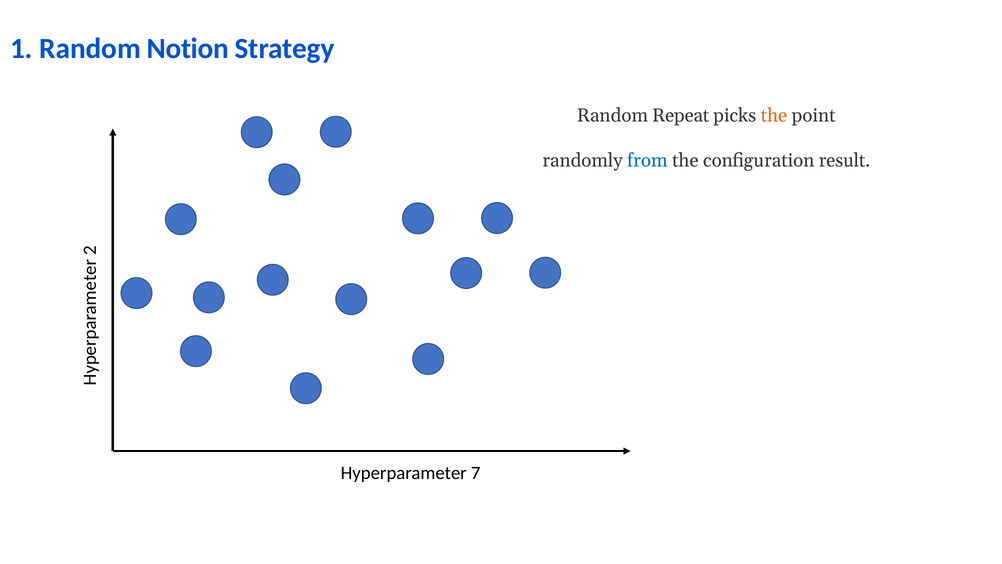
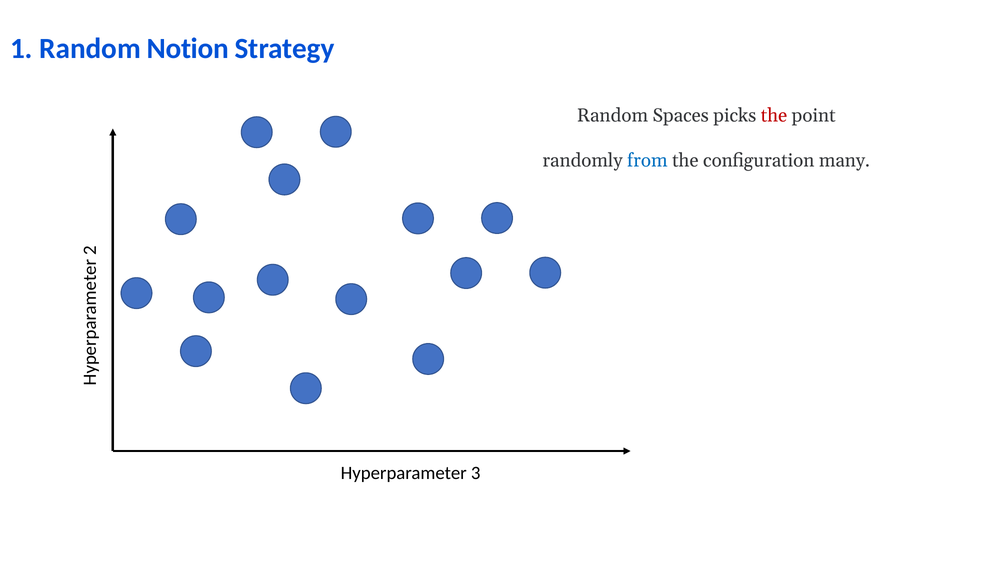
Repeat: Repeat -> Spaces
the at (774, 115) colour: orange -> red
result: result -> many
7: 7 -> 3
